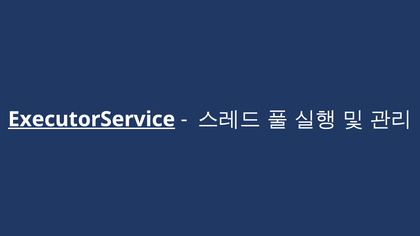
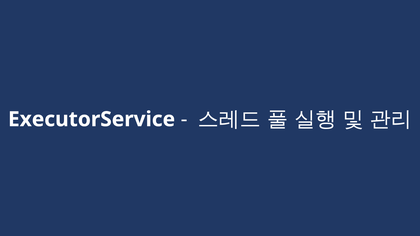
ExecutorService underline: present -> none
